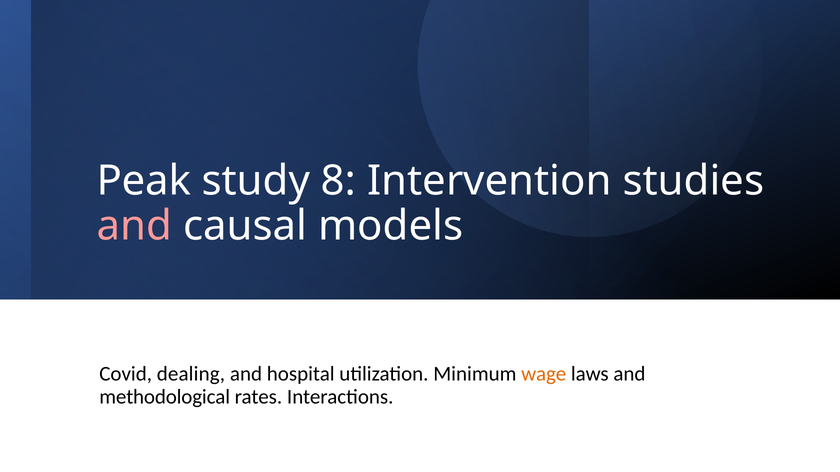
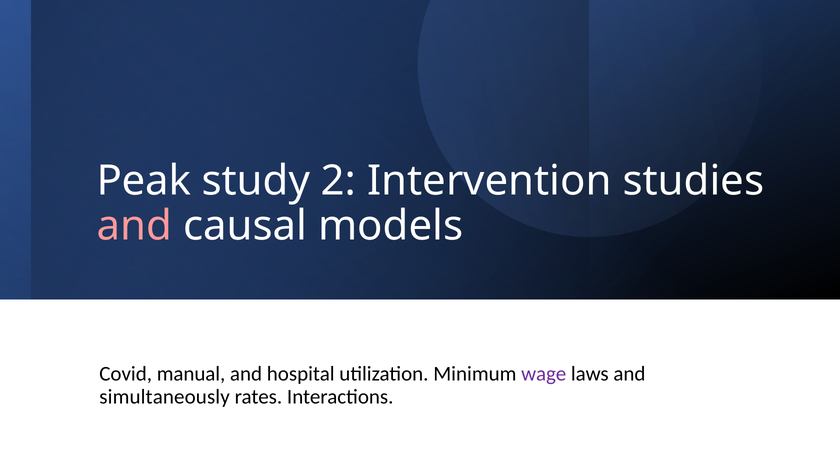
8: 8 -> 2
dealing: dealing -> manual
wage colour: orange -> purple
methodological: methodological -> simultaneously
